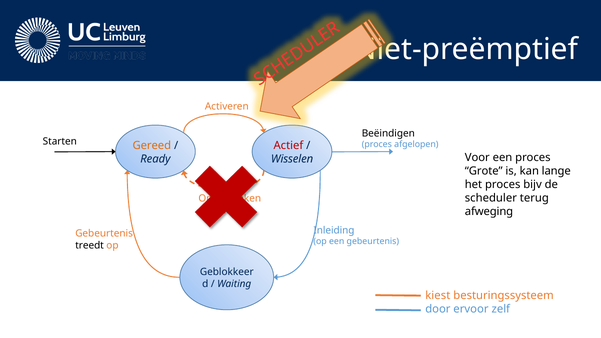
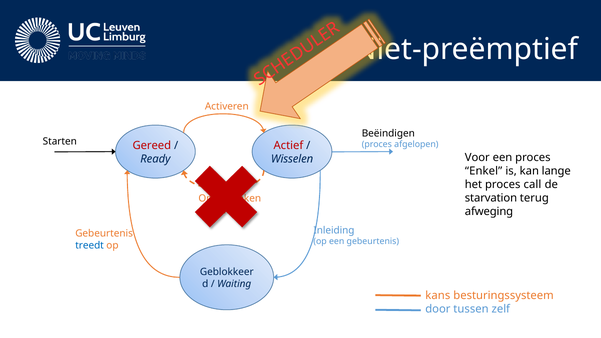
Gereed colour: orange -> red
Grote: Grote -> Enkel
bijv: bijv -> call
scheduler: scheduler -> starvation
treedt colour: black -> blue
kiest: kiest -> kans
ervoor: ervoor -> tussen
